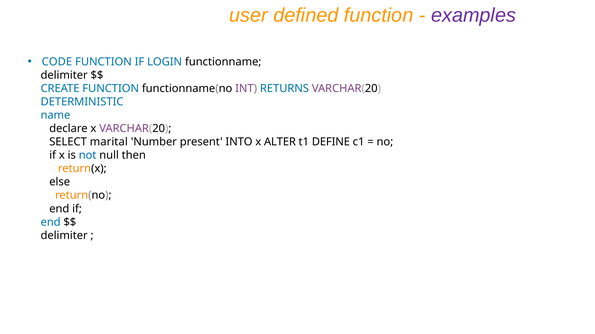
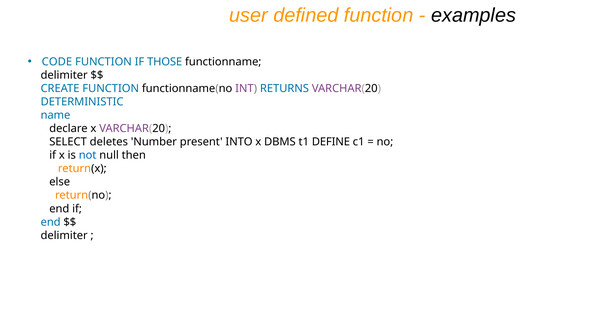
examples colour: purple -> black
LOGIN: LOGIN -> THOSE
marital: marital -> deletes
ALTER: ALTER -> DBMS
